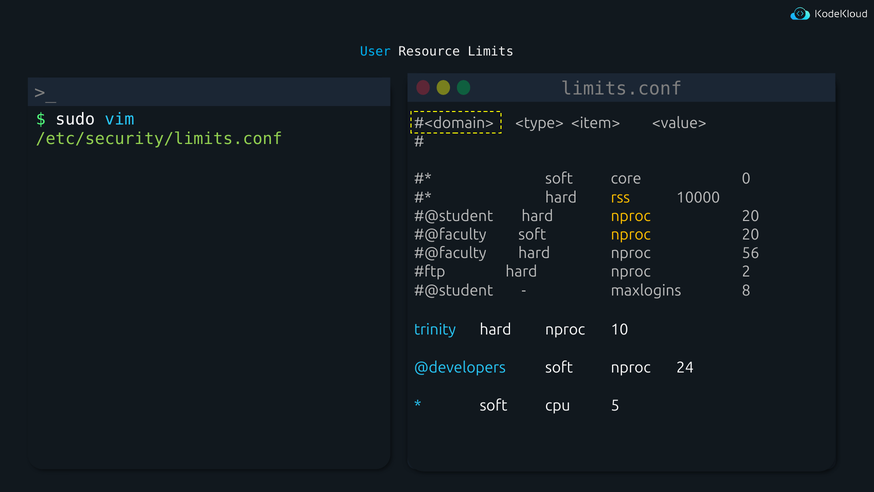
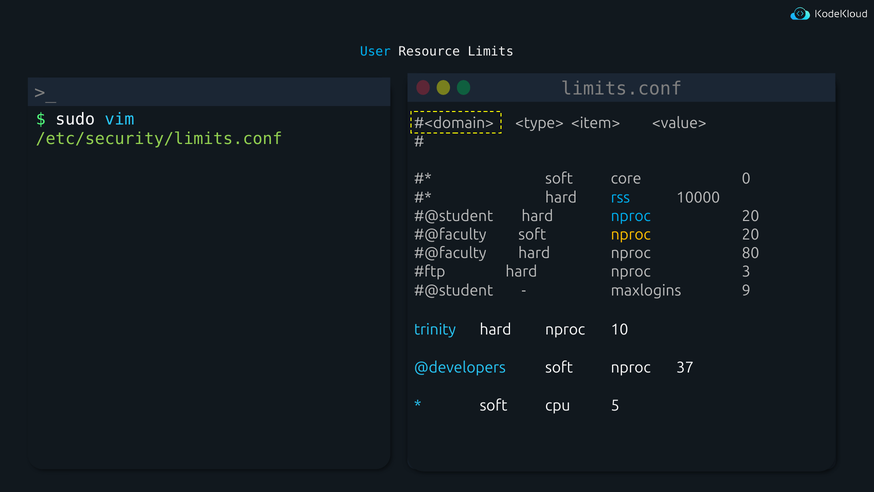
rss colour: yellow -> light blue
nproc at (631, 216) colour: yellow -> light blue
56: 56 -> 80
2: 2 -> 3
8: 8 -> 9
24: 24 -> 37
